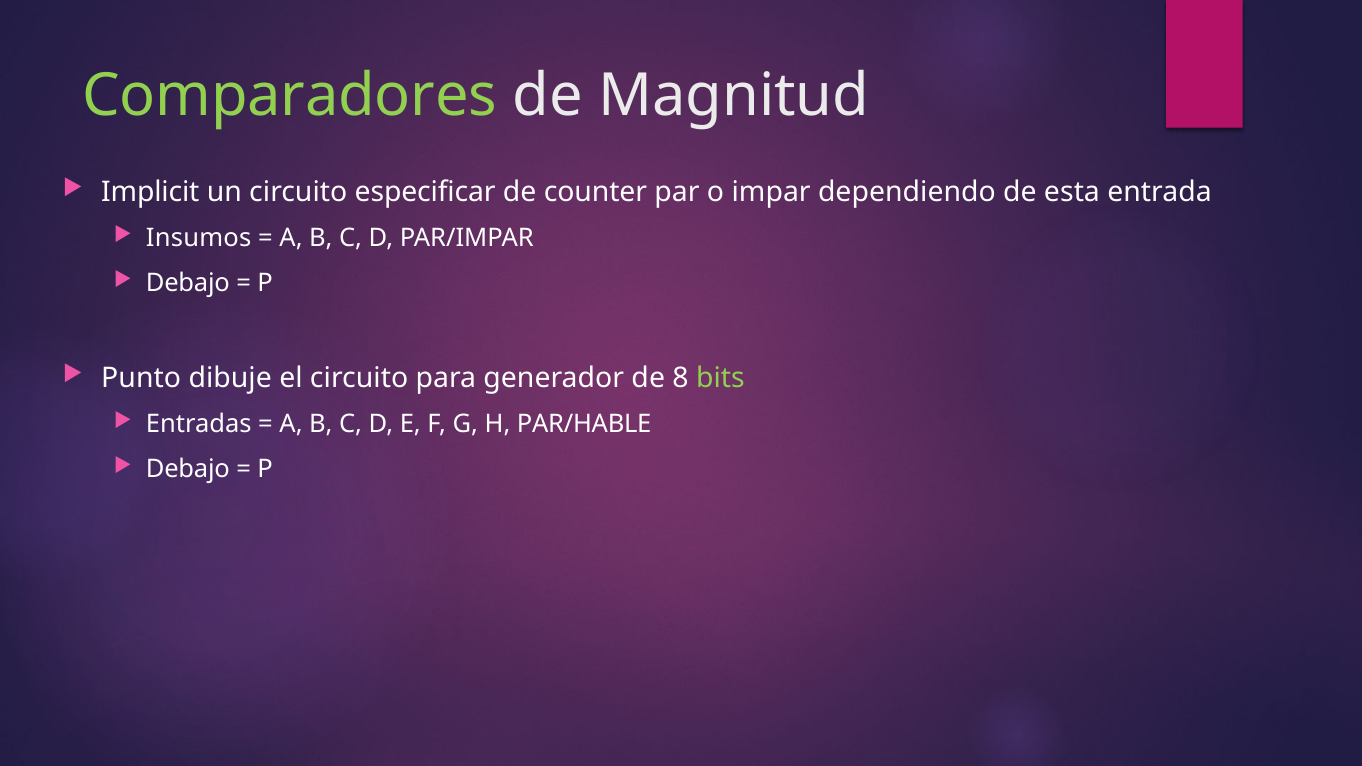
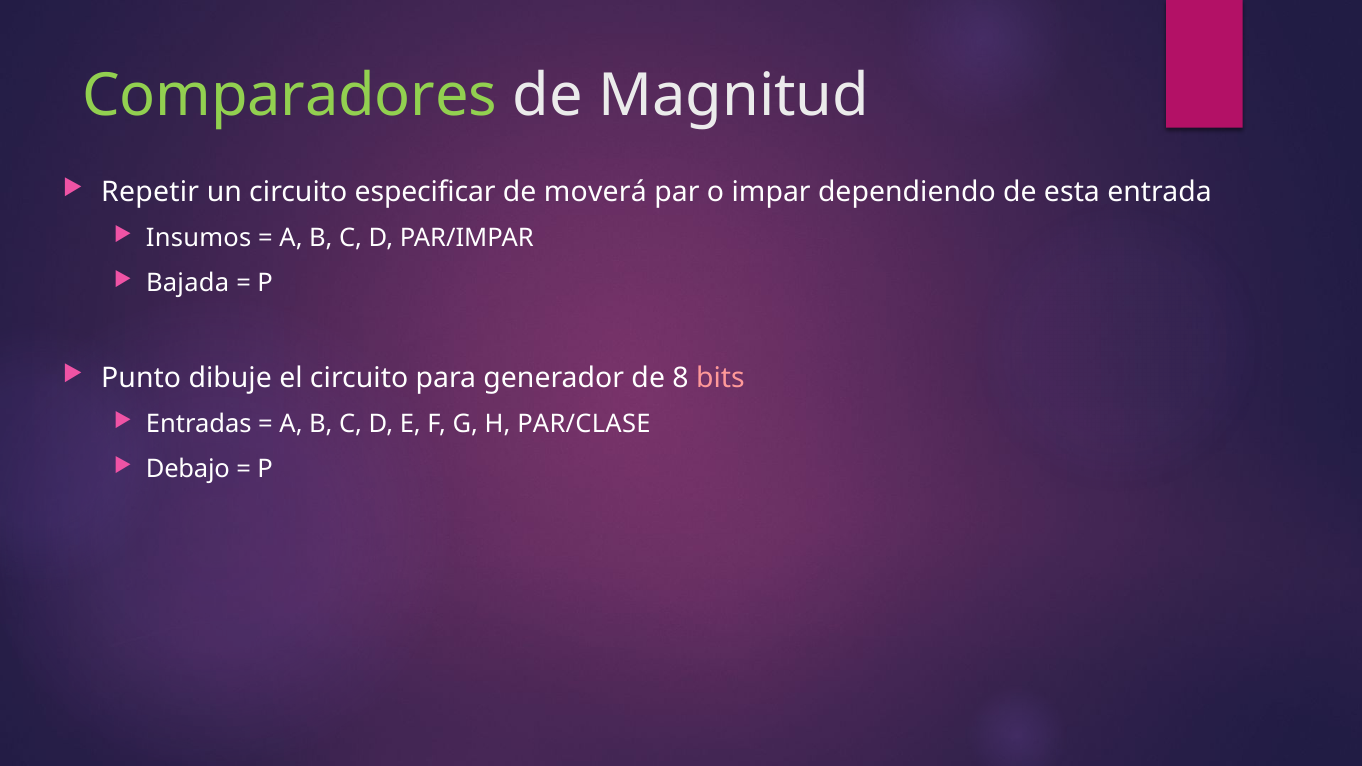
Implicit: Implicit -> Repetir
counter: counter -> moverá
Debajo at (188, 283): Debajo -> Bajada
bits colour: light green -> pink
PAR/HABLE: PAR/HABLE -> PAR/CLASE
